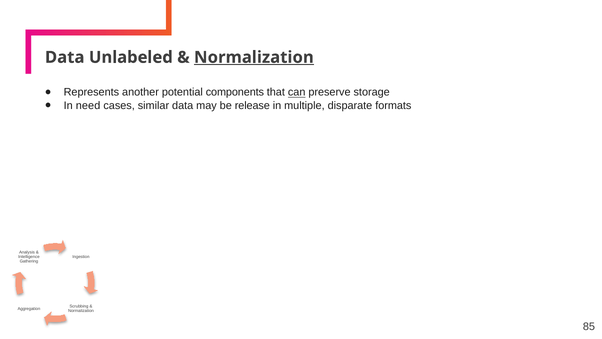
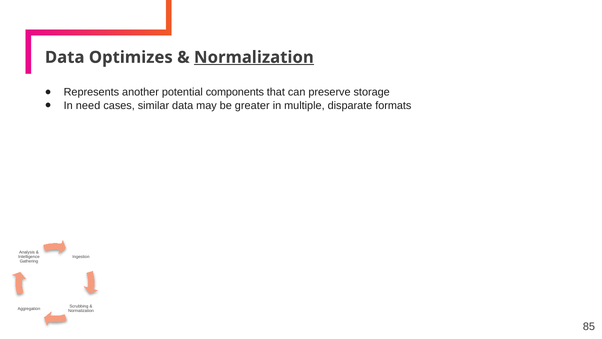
Unlabeled: Unlabeled -> Optimizes
can underline: present -> none
release: release -> greater
